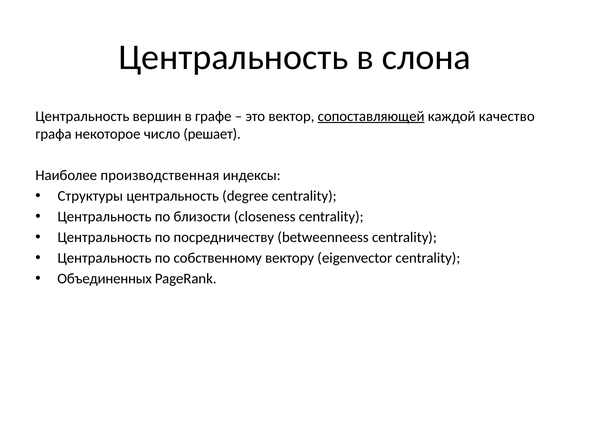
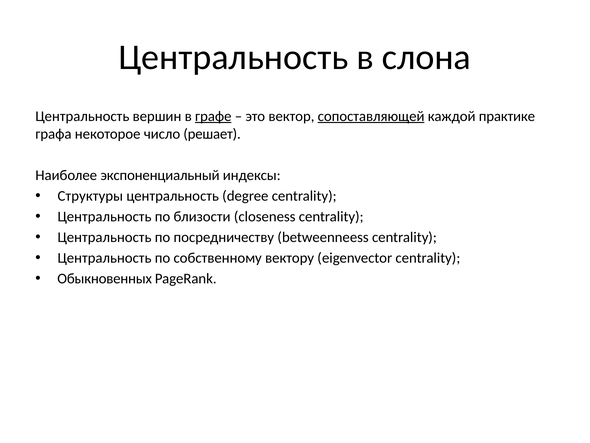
графе underline: none -> present
качество: качество -> практике
производственная: производственная -> экспоненциальный
Объединенных: Объединенных -> Обыкновенных
